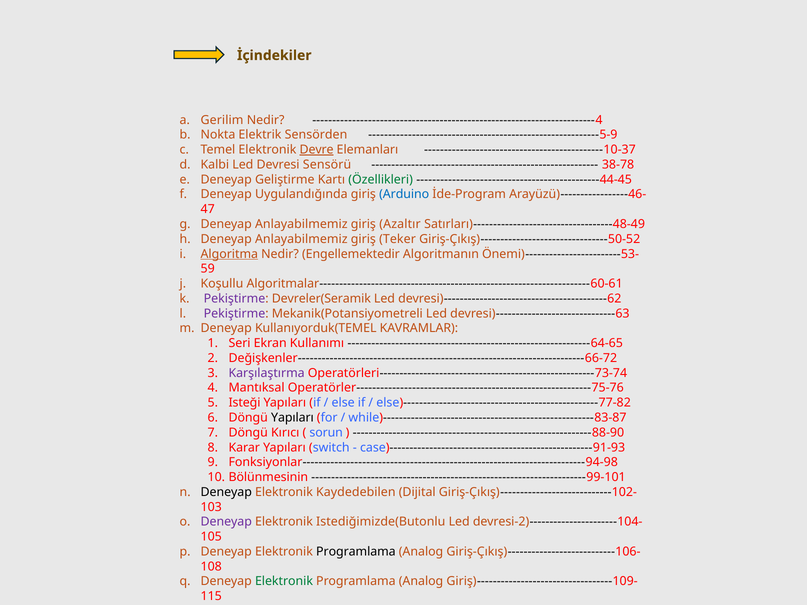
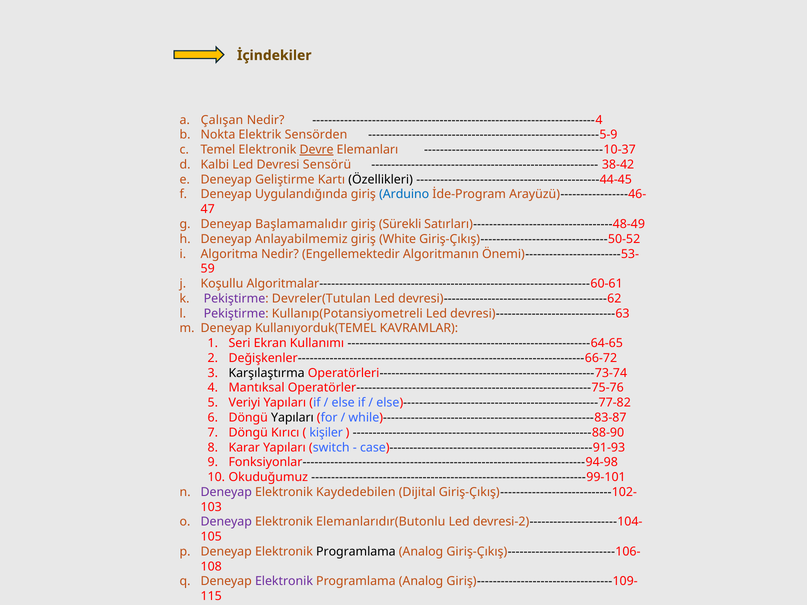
Gerilim: Gerilim -> Çalışan
38-78: 38-78 -> 38-42
Özellikleri colour: green -> black
Anlayabilmemiz at (301, 224): Anlayabilmemiz -> Başlamamalıdır
Azaltır: Azaltır -> Sürekli
Teker: Teker -> White
Algoritma underline: present -> none
Devreler(Seramik: Devreler(Seramik -> Devreler(Tutulan
Mekanik(Potansiyometreli: Mekanik(Potansiyometreli -> Kullanıp(Potansiyometreli
Karşılaştırma colour: purple -> black
Isteği: Isteği -> Veriyi
sorun: sorun -> kişiler
Bölünmesinin: Bölünmesinin -> Okuduğumuz
Deneyap at (226, 492) colour: black -> purple
Istediğimizde(Butonlu: Istediğimizde(Butonlu -> Elemanlarıdır(Butonlu
Elektronik at (284, 582) colour: green -> purple
